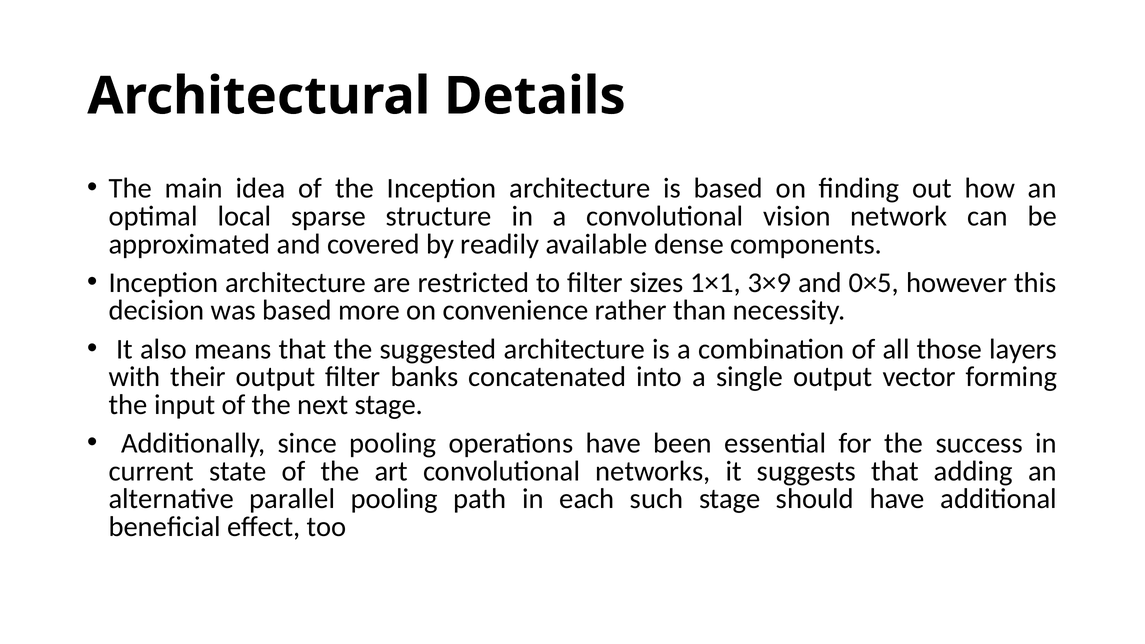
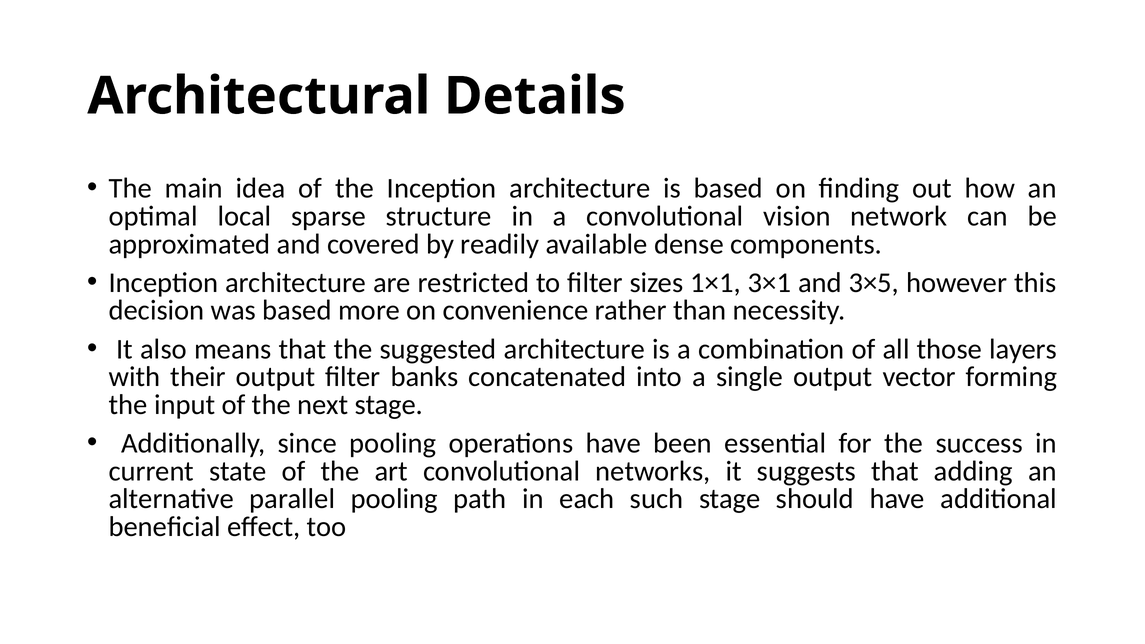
3×9: 3×9 -> 3×1
0×5: 0×5 -> 3×5
